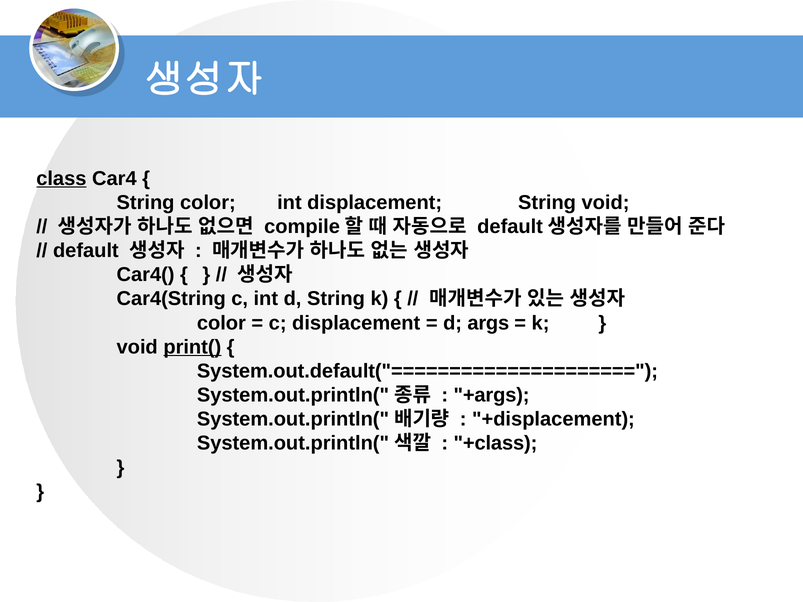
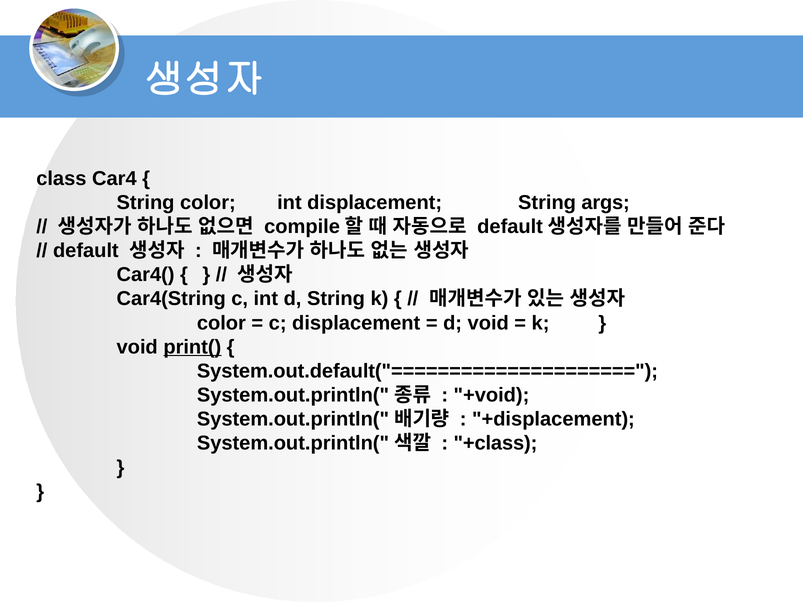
class underline: present -> none
String void: void -> args
d args: args -> void
+args: +args -> +void
